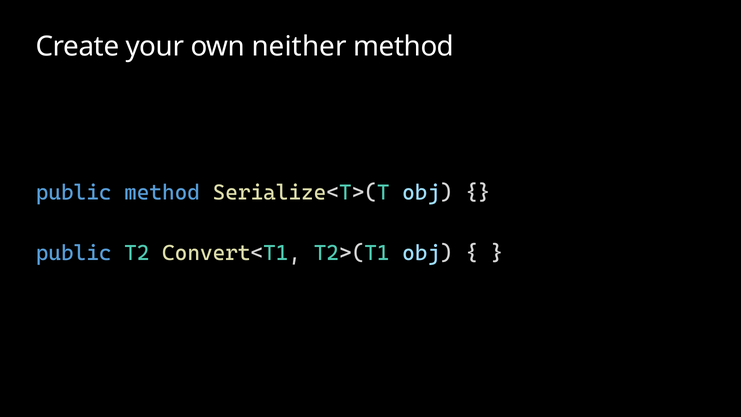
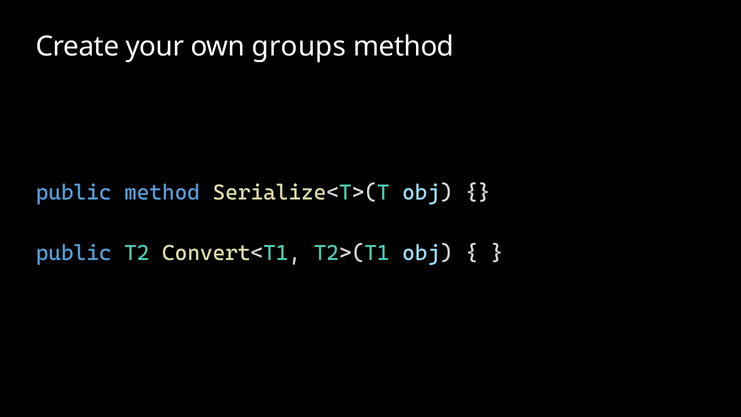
neither: neither -> groups
